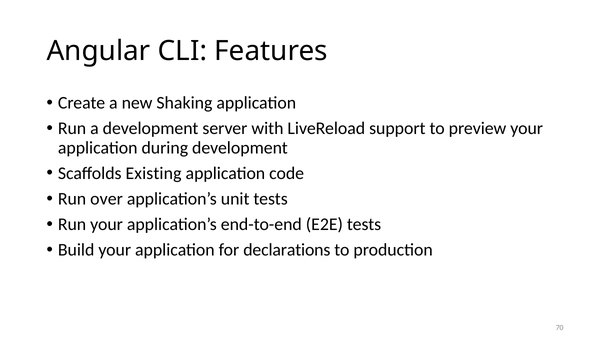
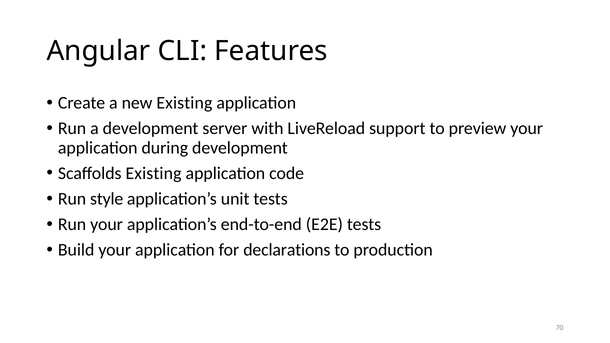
new Shaking: Shaking -> Existing
over: over -> style
